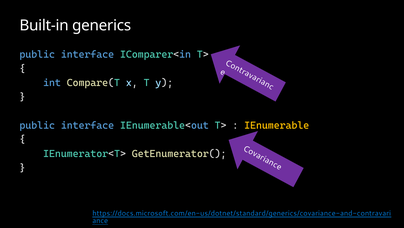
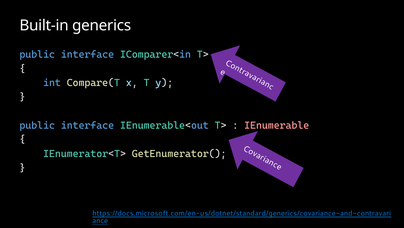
IEnumerable colour: yellow -> pink
